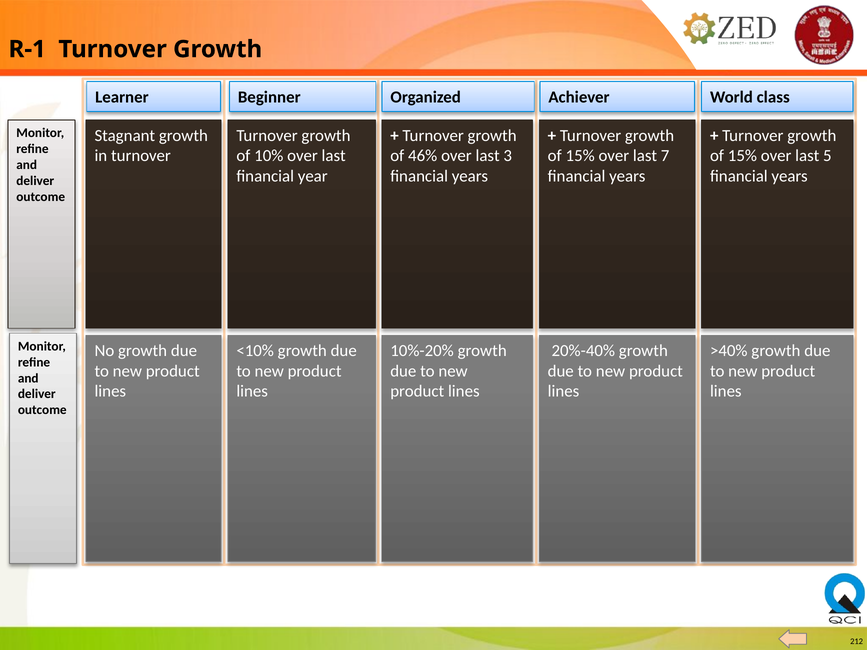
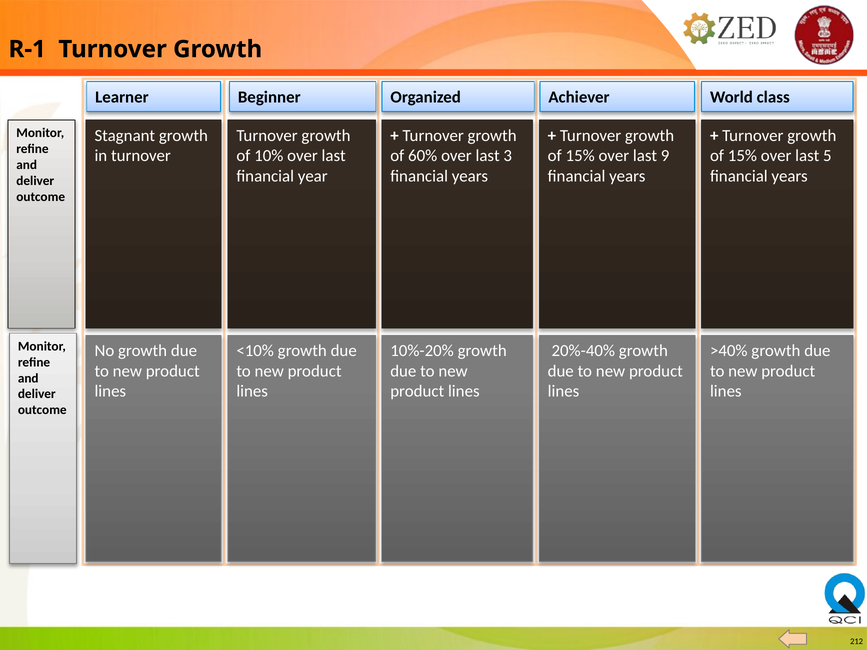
46%: 46% -> 60%
7: 7 -> 9
